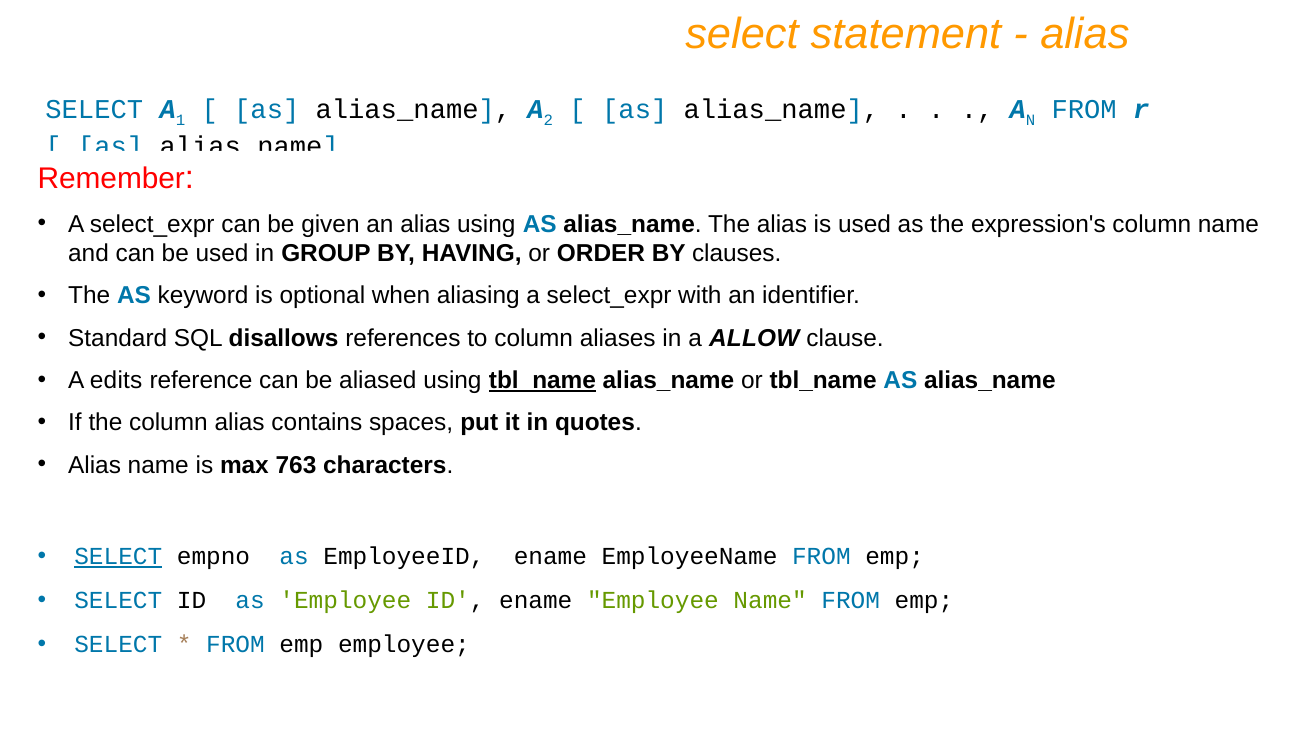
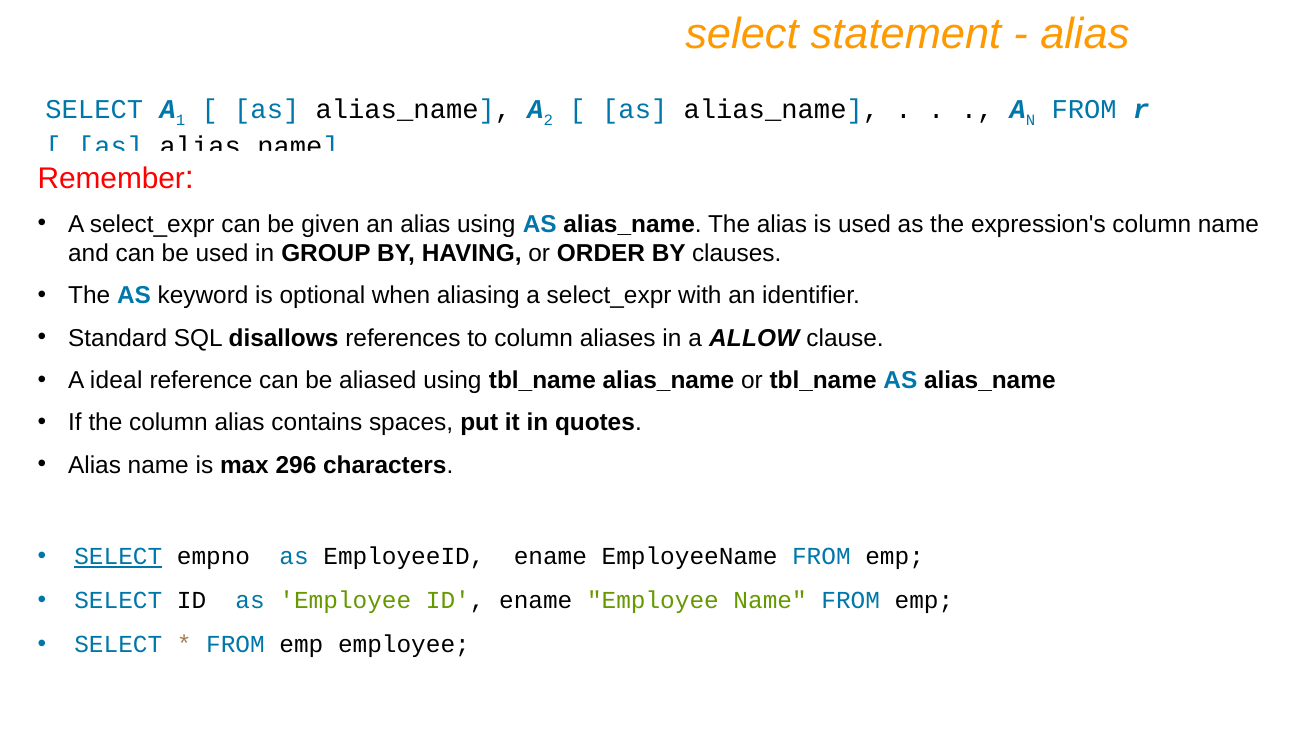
edits: edits -> ideal
tbl_name at (542, 380) underline: present -> none
763: 763 -> 296
